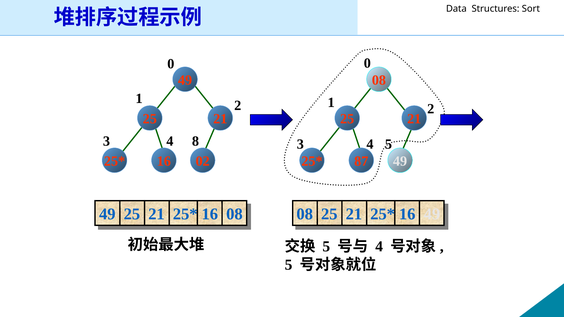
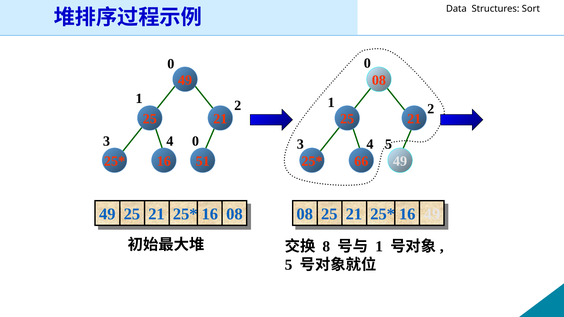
4 8: 8 -> 0
02: 02 -> 51
87: 87 -> 66
5 at (326, 247): 5 -> 8
4 at (379, 247): 4 -> 1
